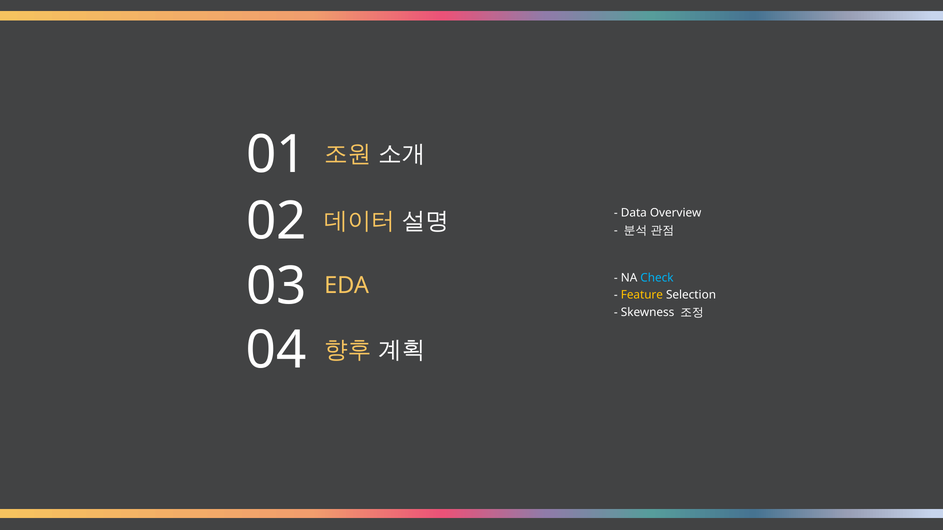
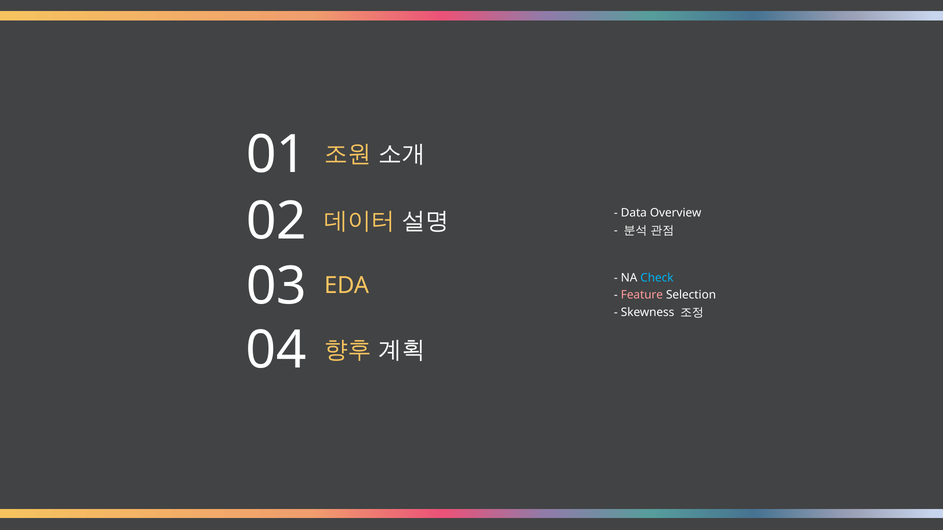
Feature colour: yellow -> pink
